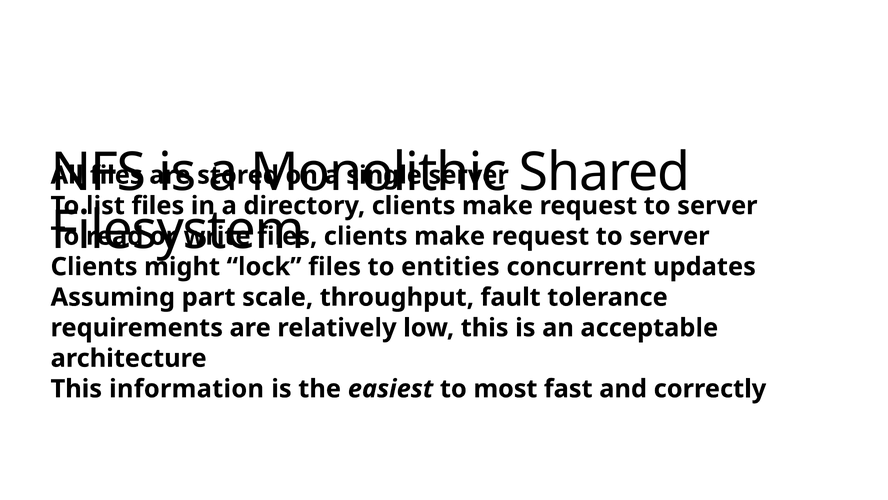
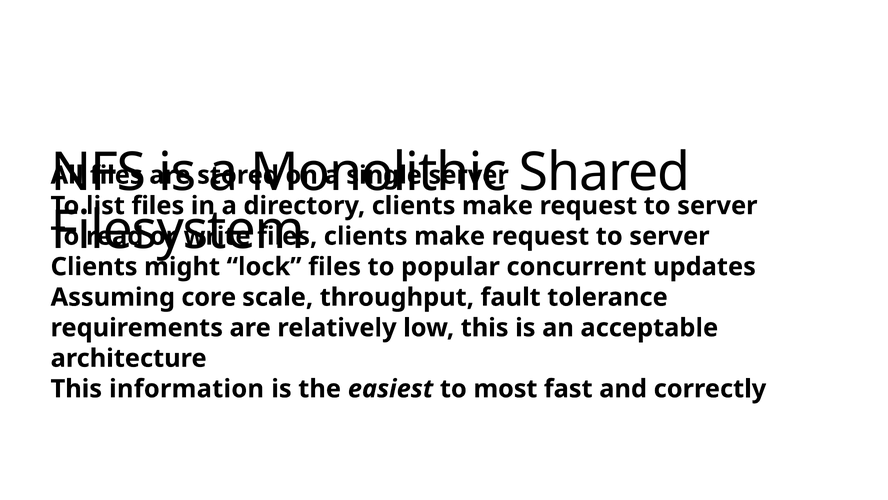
entities: entities -> popular
part: part -> core
